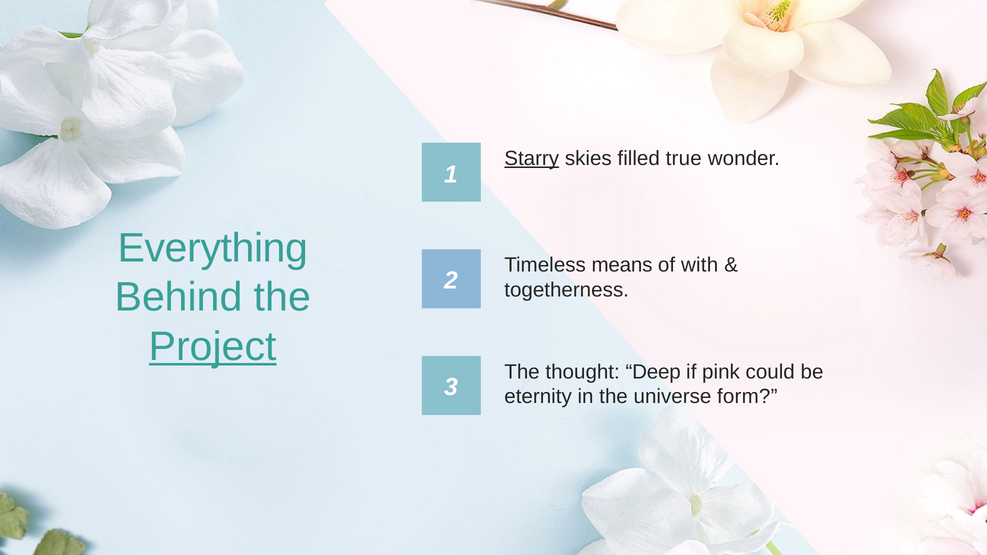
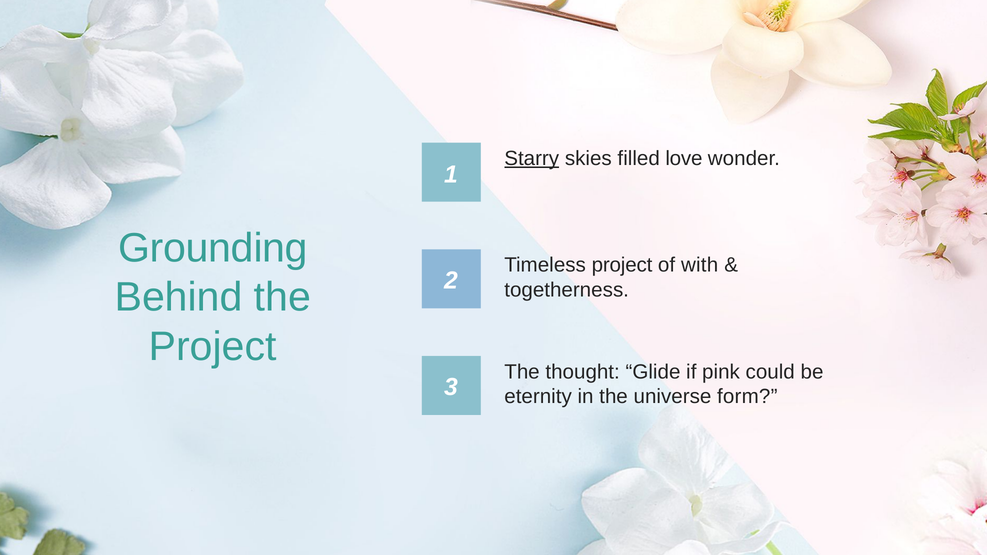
true: true -> love
Everything: Everything -> Grounding
Timeless means: means -> project
Project at (213, 347) underline: present -> none
Deep: Deep -> Glide
